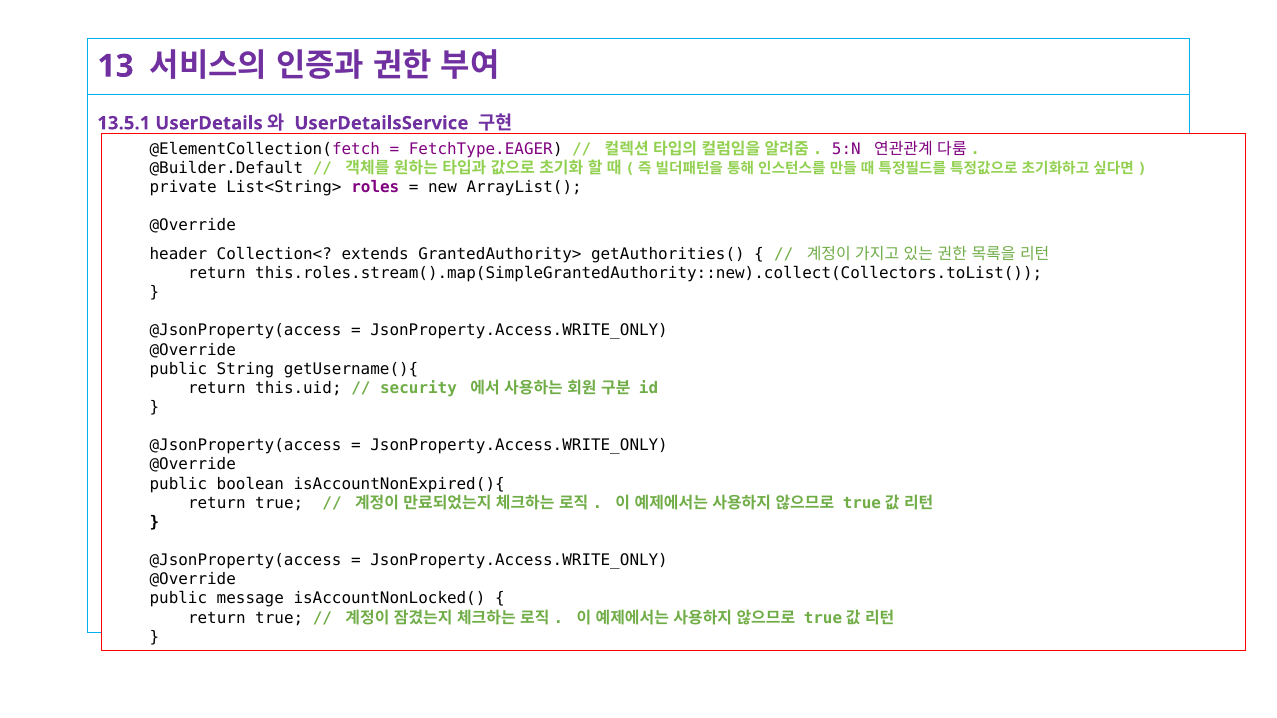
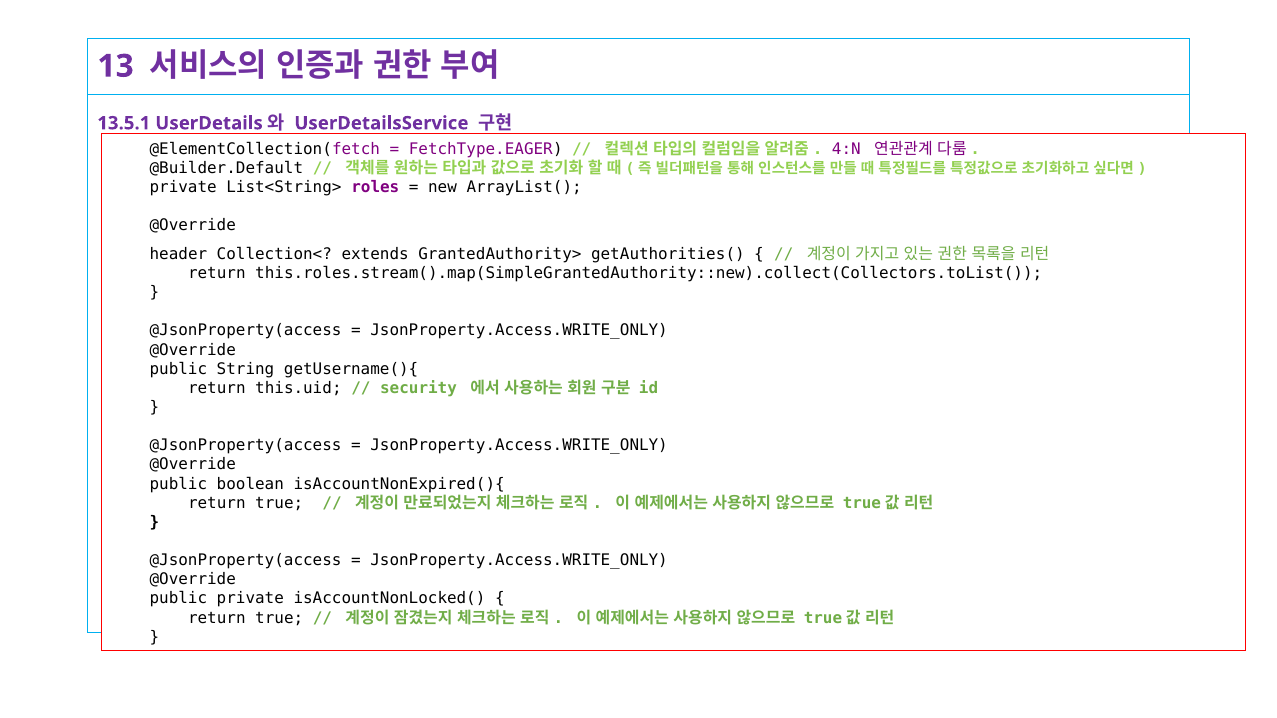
5:N: 5:N -> 4:N
public message: message -> private
